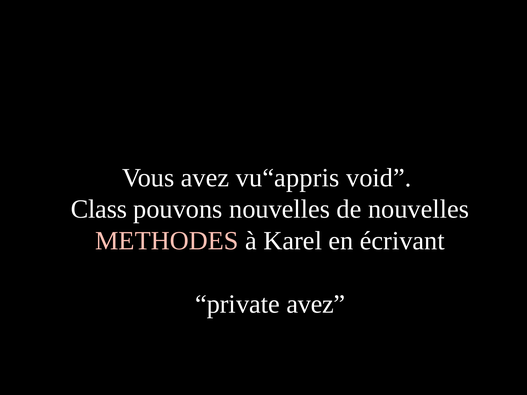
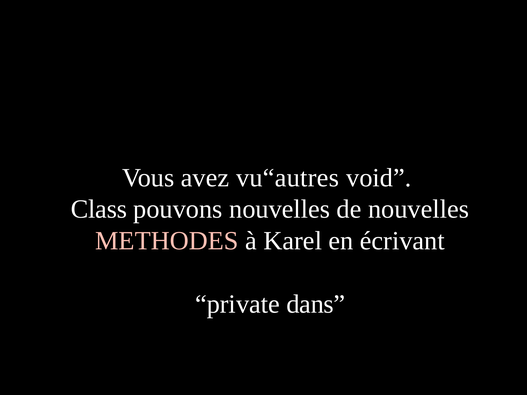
vu“appris: vu“appris -> vu“autres
private avez: avez -> dans
